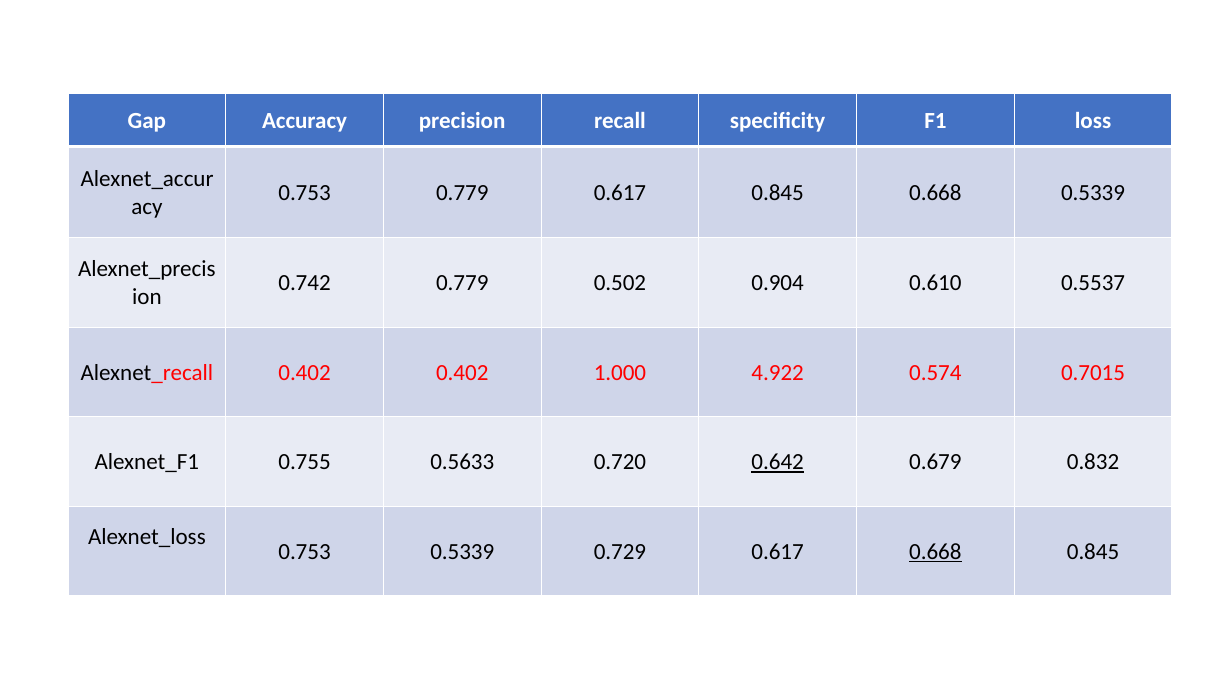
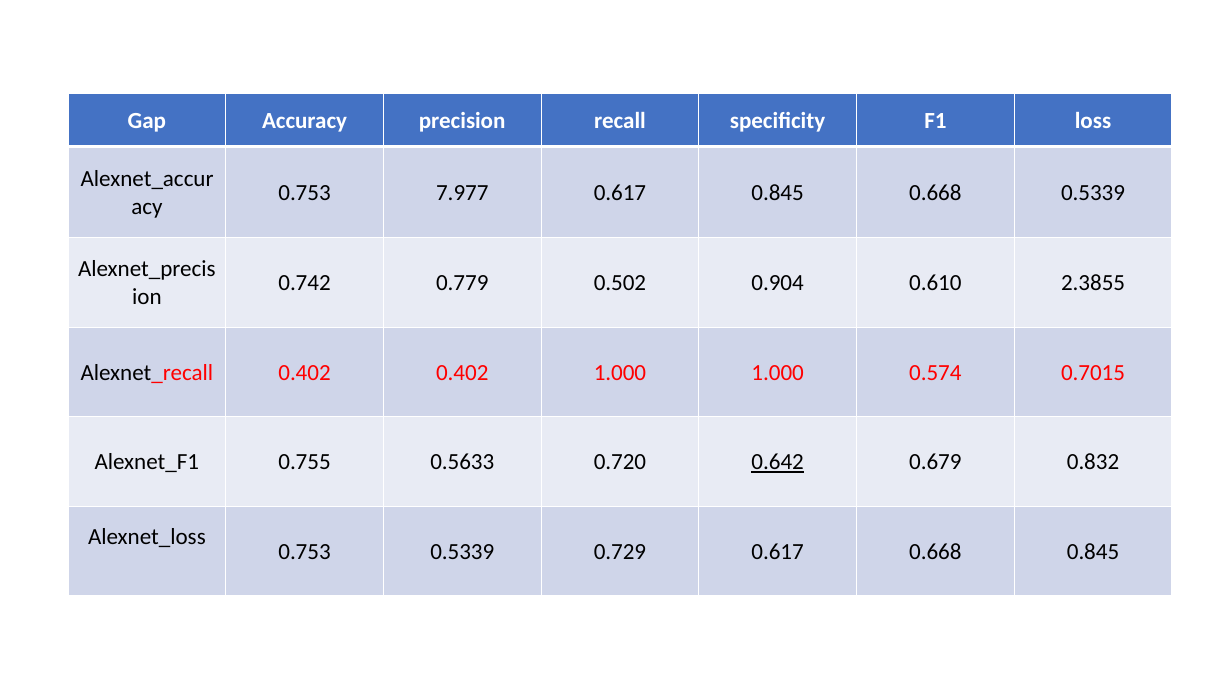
0.753 0.779: 0.779 -> 7.977
0.5537: 0.5537 -> 2.3855
1.000 4.922: 4.922 -> 1.000
0.668 at (935, 551) underline: present -> none
